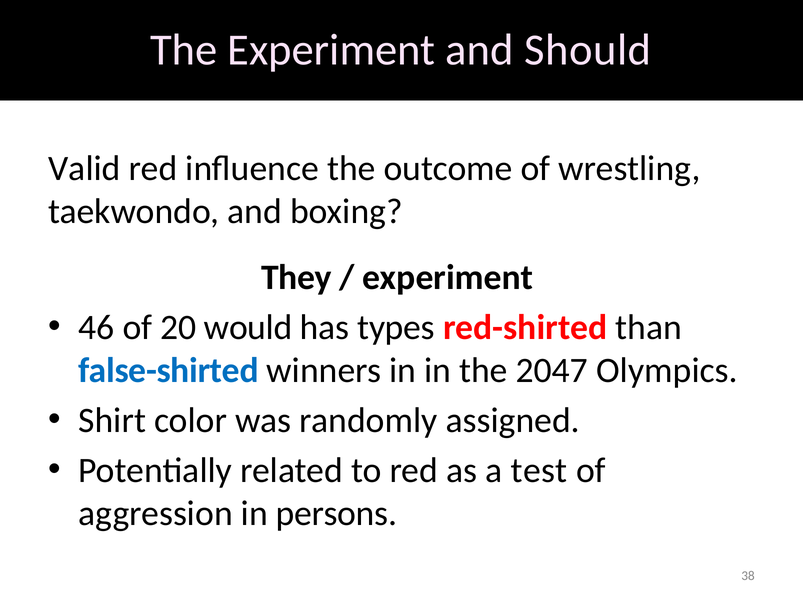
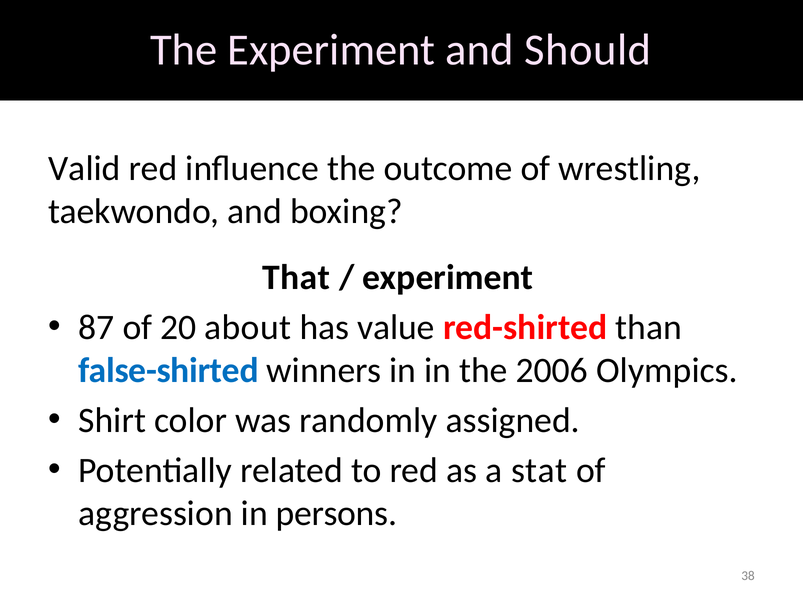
They: They -> That
46: 46 -> 87
would: would -> about
types: types -> value
2047: 2047 -> 2006
test: test -> stat
